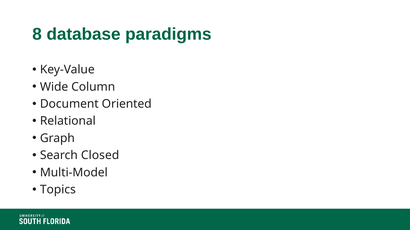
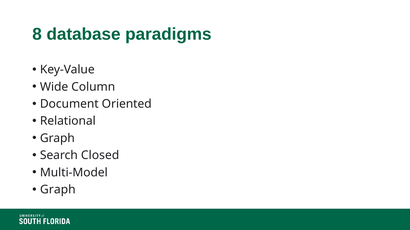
Topics at (58, 190): Topics -> Graph
